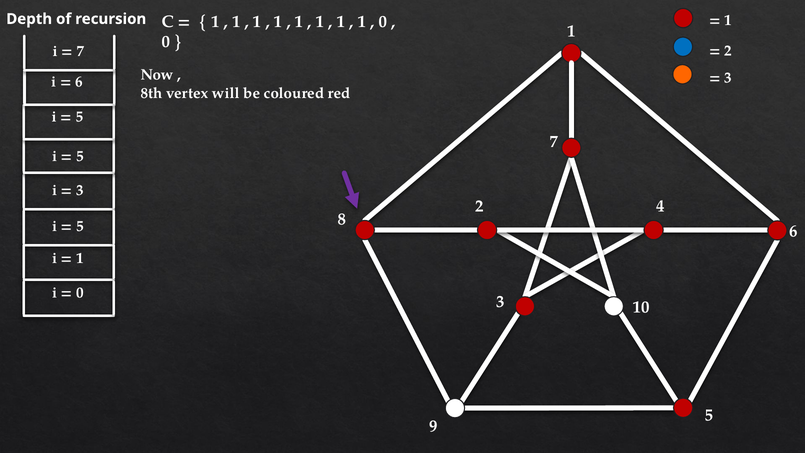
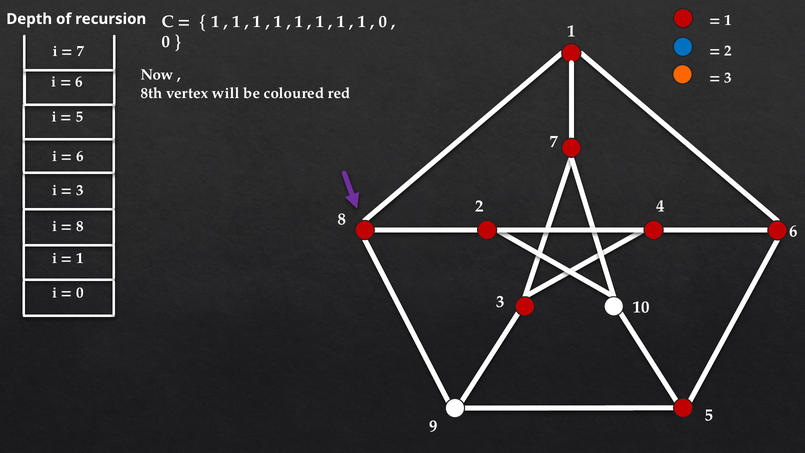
5 at (80, 156): 5 -> 6
5 at (80, 226): 5 -> 8
